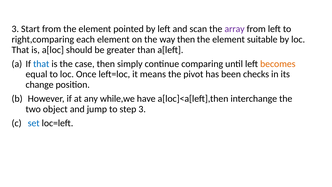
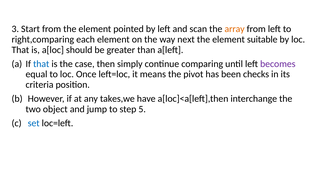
array colour: purple -> orange
way then: then -> next
becomes colour: orange -> purple
change: change -> criteria
while,we: while,we -> takes,we
step 3: 3 -> 5
